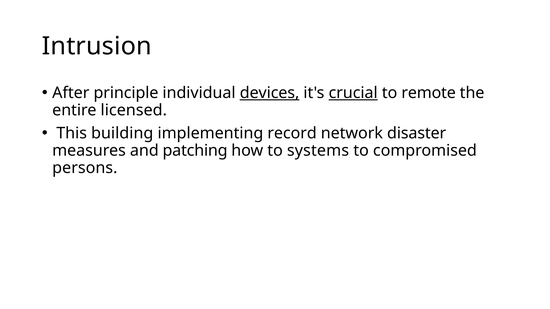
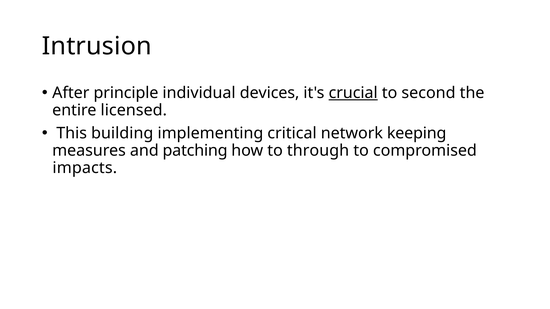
devices underline: present -> none
remote: remote -> second
record: record -> critical
disaster: disaster -> keeping
systems: systems -> through
persons: persons -> impacts
